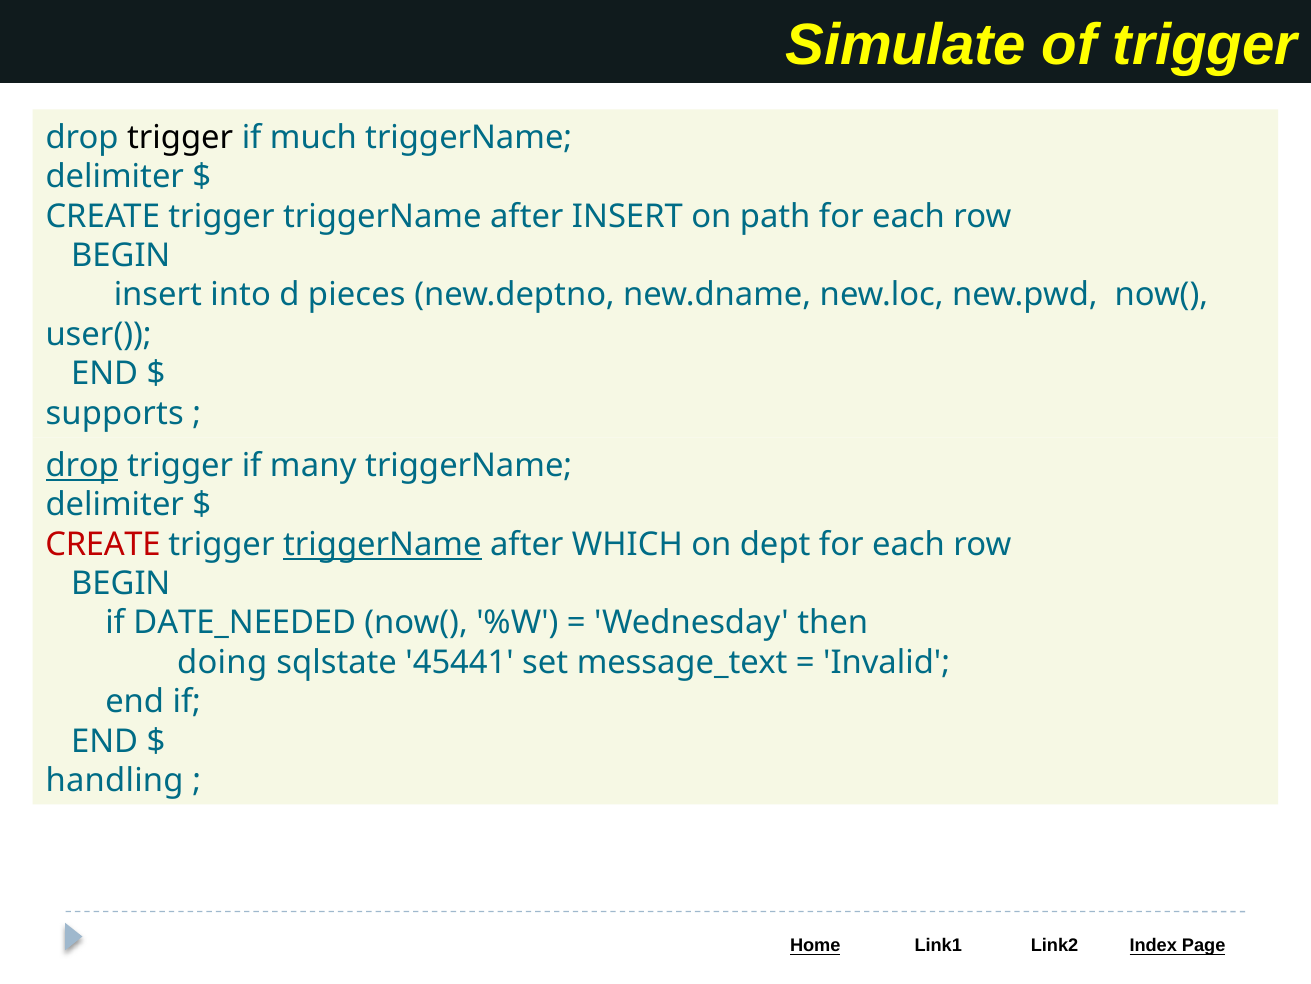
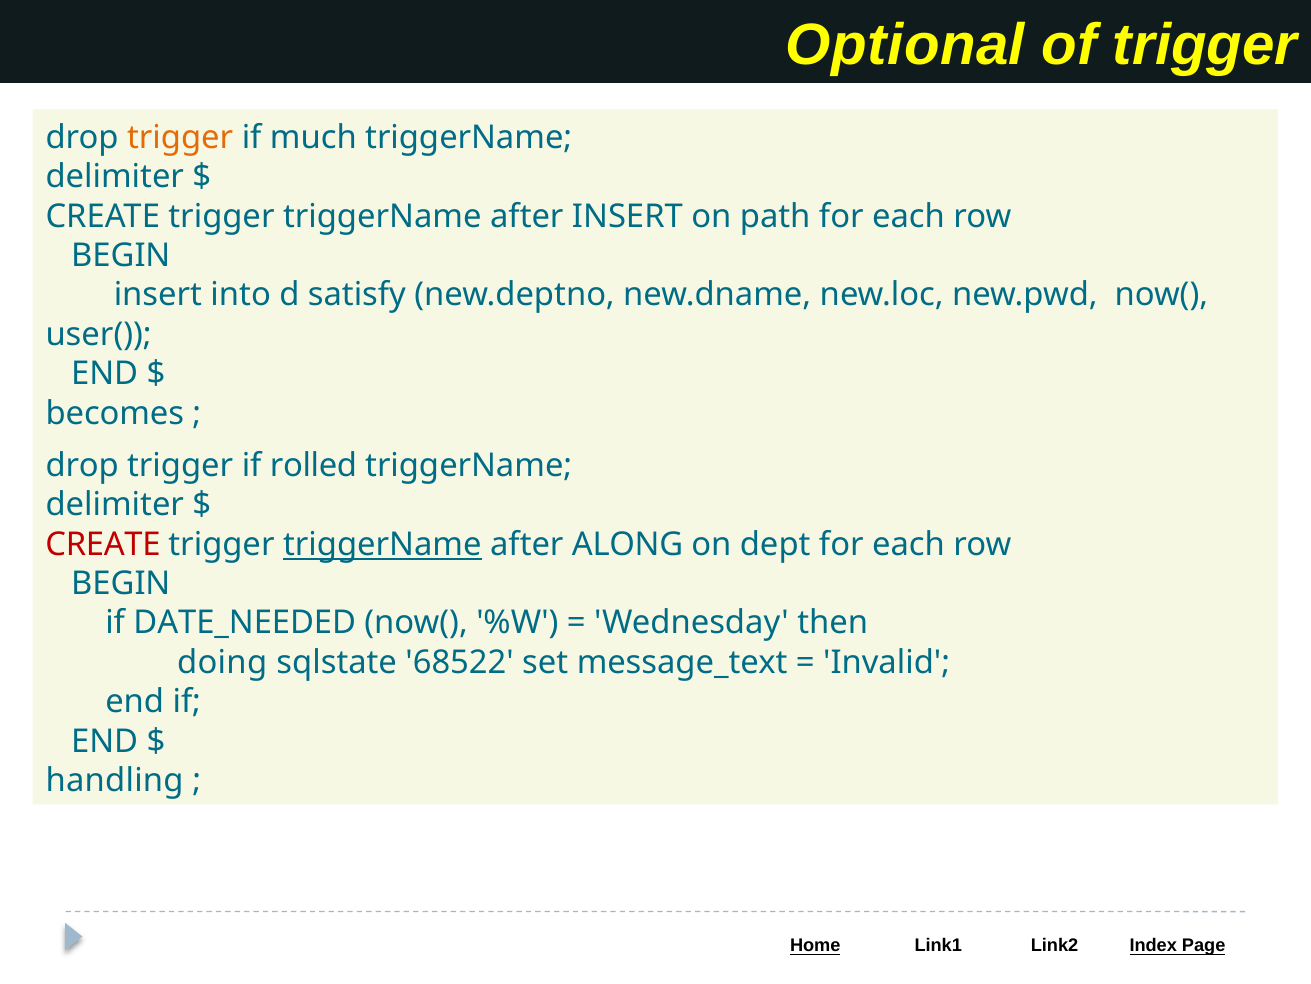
Simulate: Simulate -> Optional
trigger at (180, 138) colour: black -> orange
pieces: pieces -> satisfy
supports: supports -> becomes
drop at (82, 465) underline: present -> none
many: many -> rolled
WHICH: WHICH -> ALONG
45441: 45441 -> 68522
